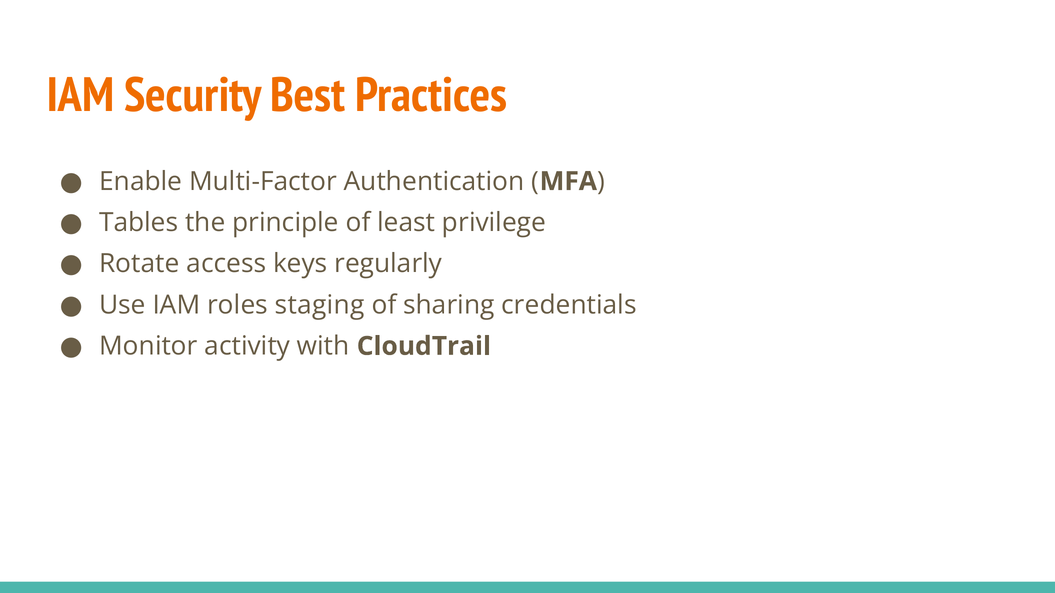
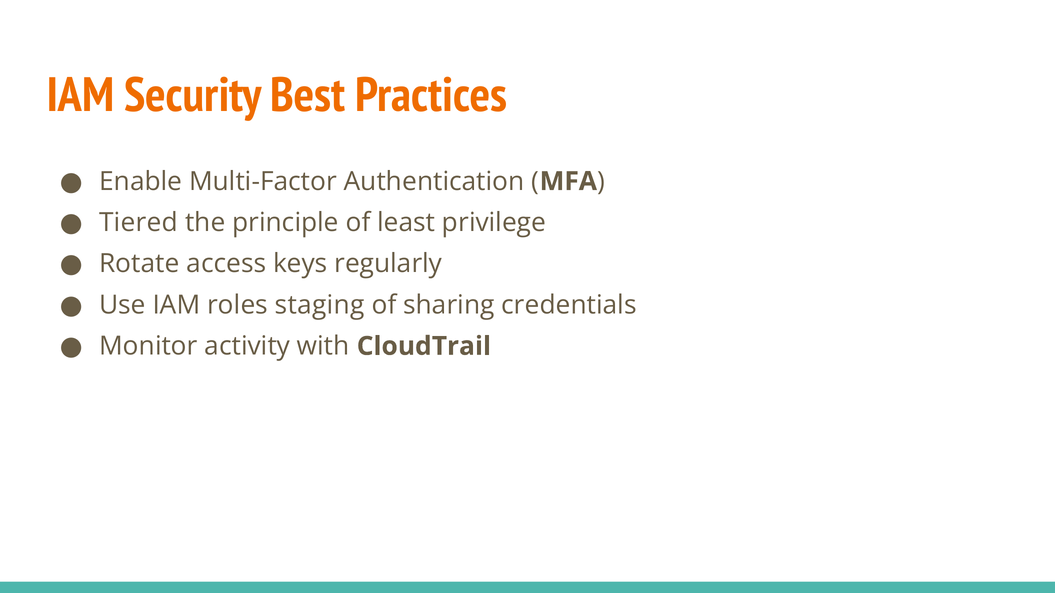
Tables: Tables -> Tiered
